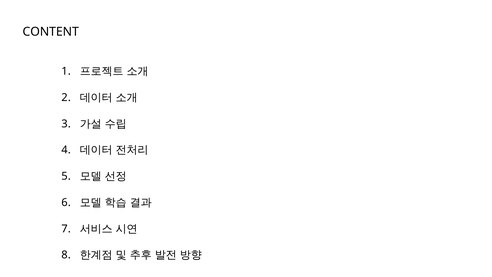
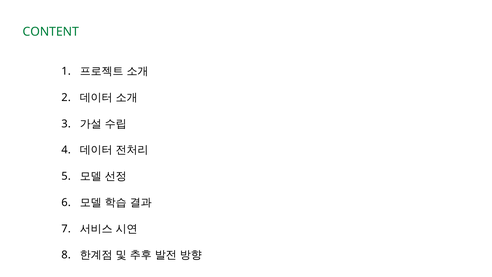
CONTENT colour: black -> green
